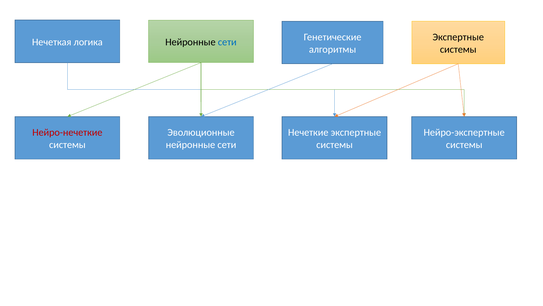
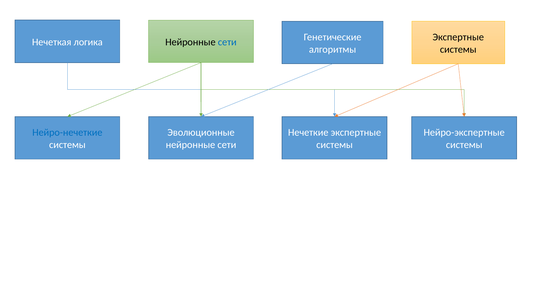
Нейро-нечеткие colour: red -> blue
